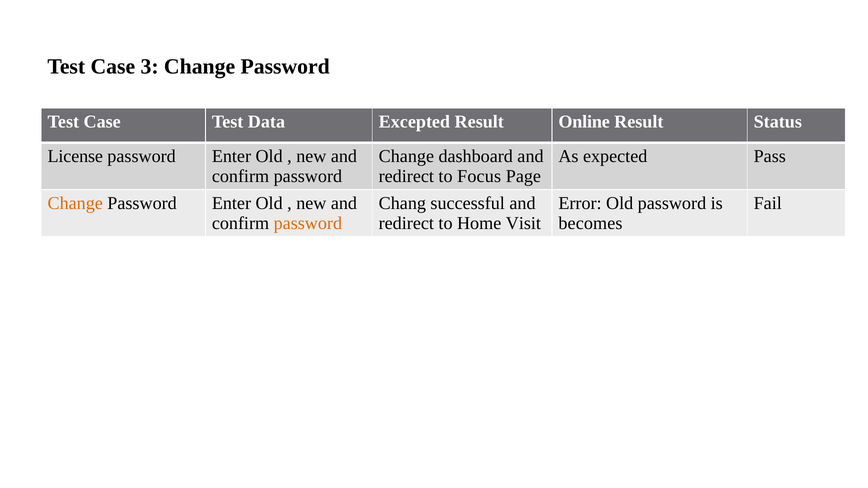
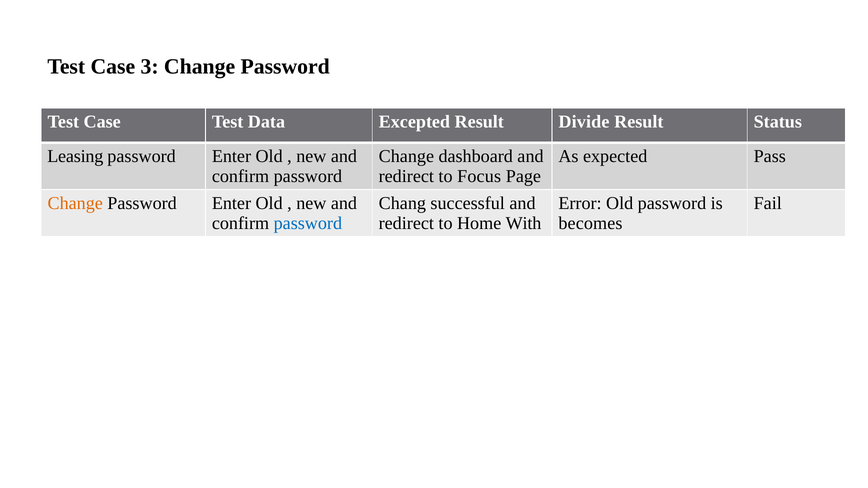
Online: Online -> Divide
License: License -> Leasing
password at (308, 223) colour: orange -> blue
Visit: Visit -> With
